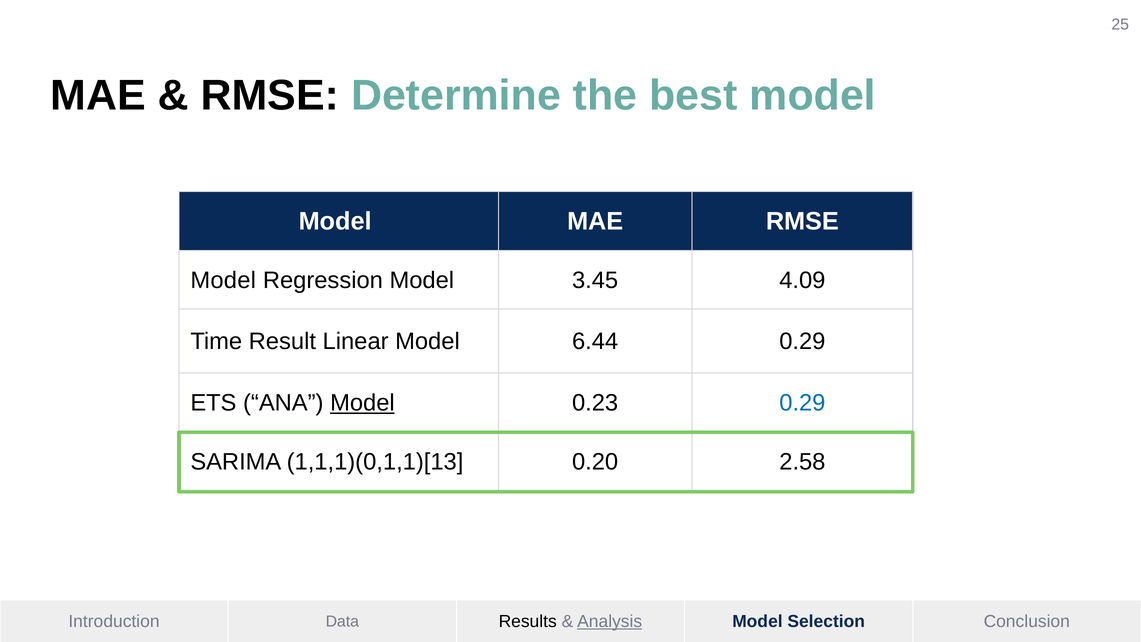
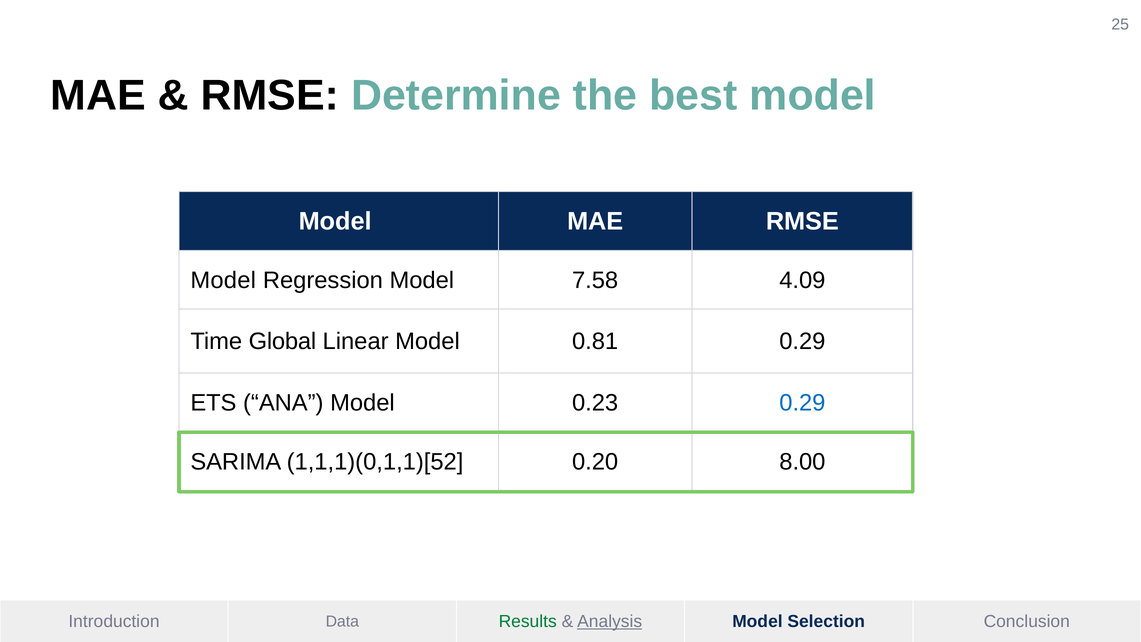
3.45: 3.45 -> 7.58
Result: Result -> Global
6.44: 6.44 -> 0.81
Model at (362, 403) underline: present -> none
1,1,1)(0,1,1)[13: 1,1,1)(0,1,1)[13 -> 1,1,1)(0,1,1)[52
2.58: 2.58 -> 8.00
Results colour: black -> green
